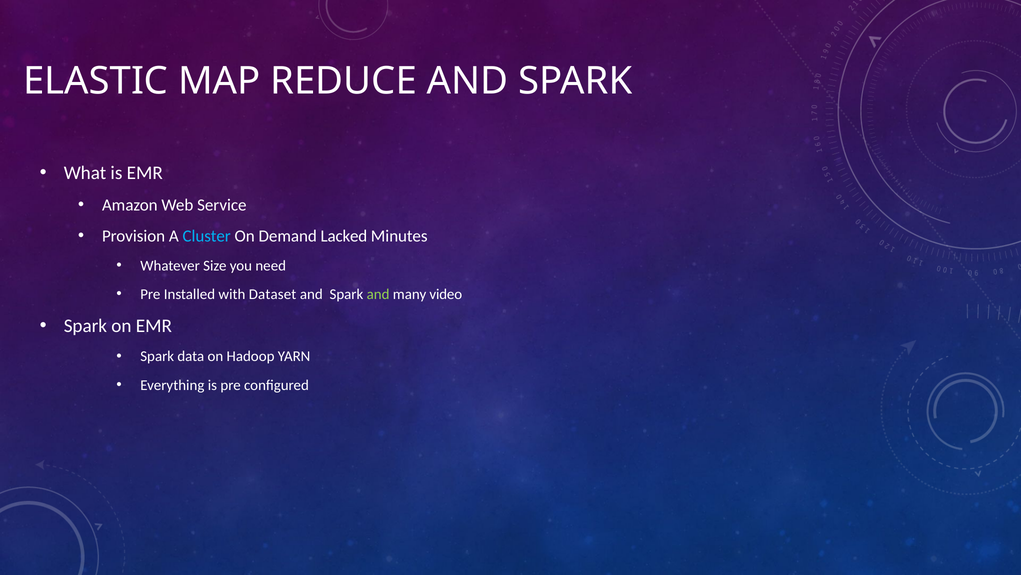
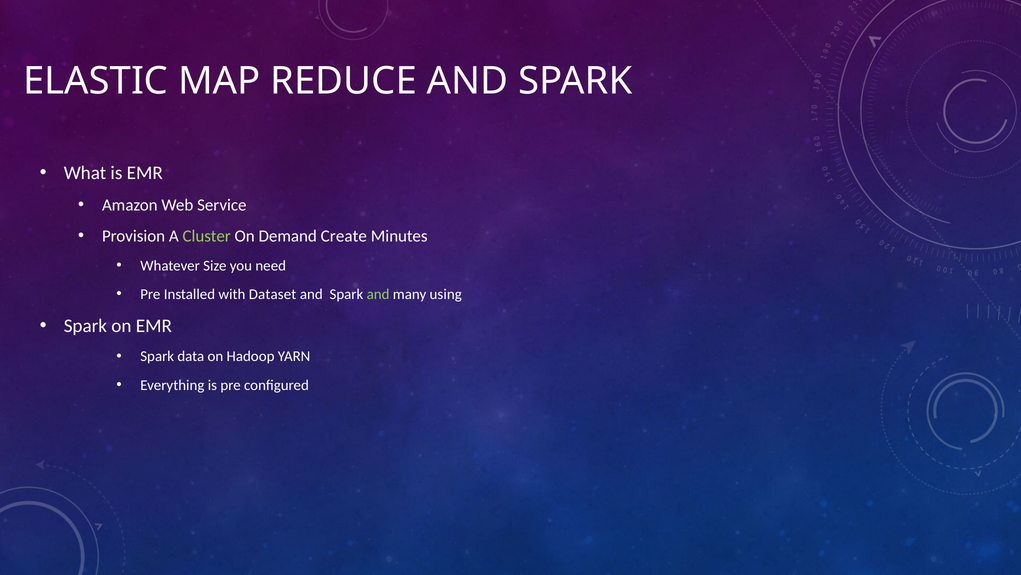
Cluster colour: light blue -> light green
Lacked: Lacked -> Create
video: video -> using
